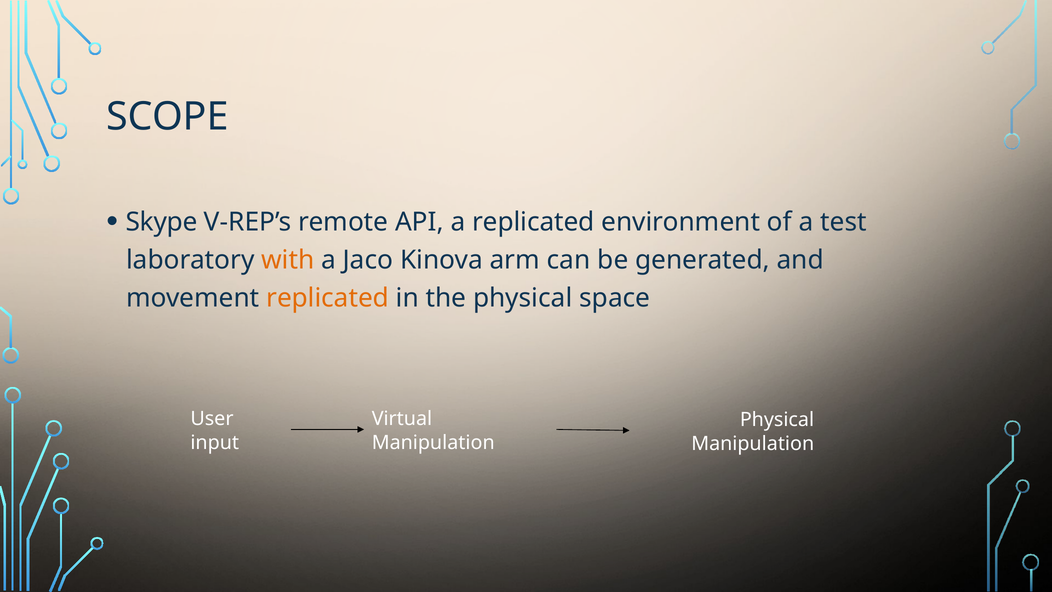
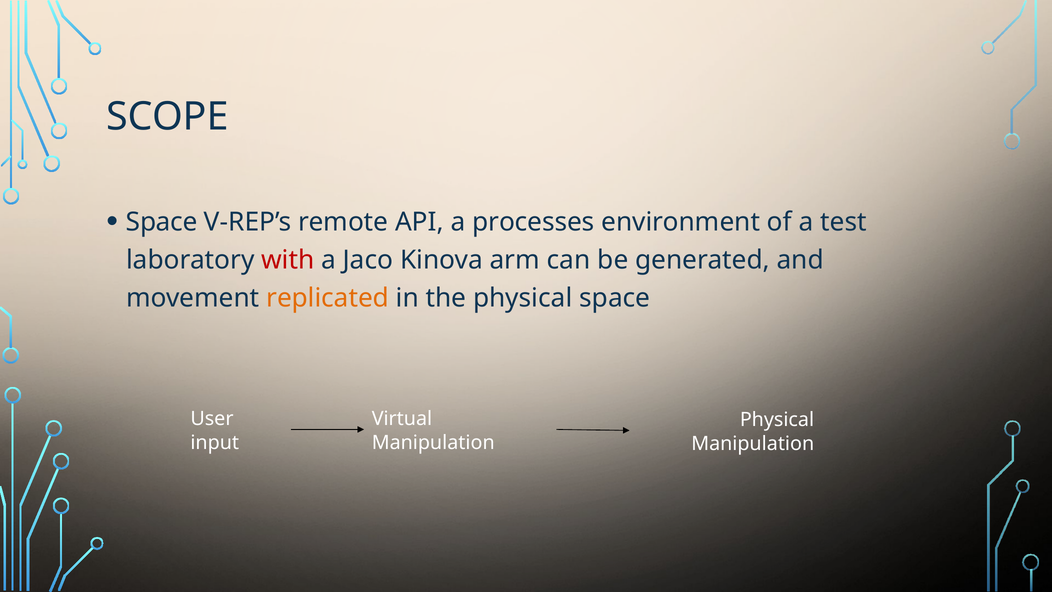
Skype at (162, 222): Skype -> Space
a replicated: replicated -> processes
with colour: orange -> red
